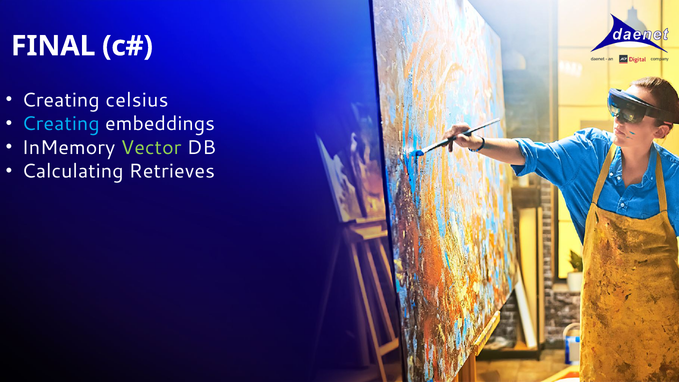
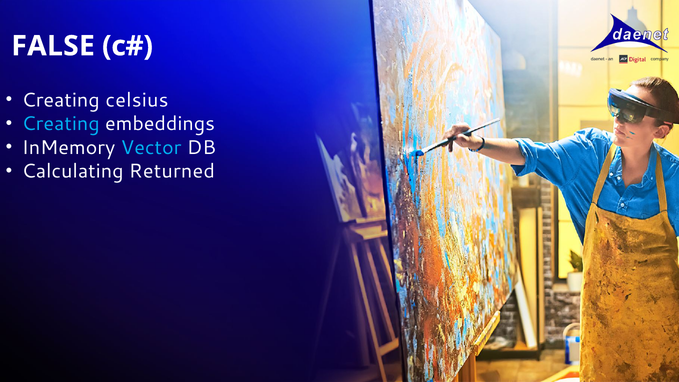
FINAL: FINAL -> FALSE
Vector colour: light green -> light blue
Retrieves: Retrieves -> Returned
